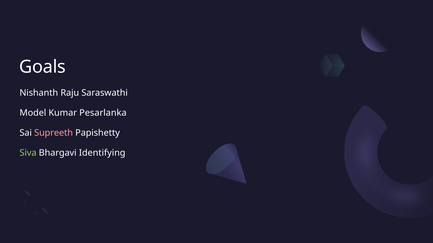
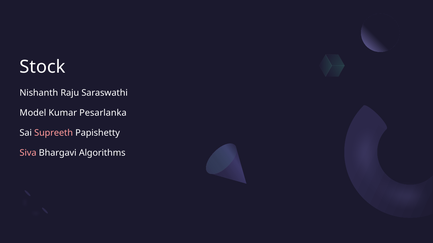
Goals: Goals -> Stock
Siva colour: light green -> pink
Identifying: Identifying -> Algorithms
